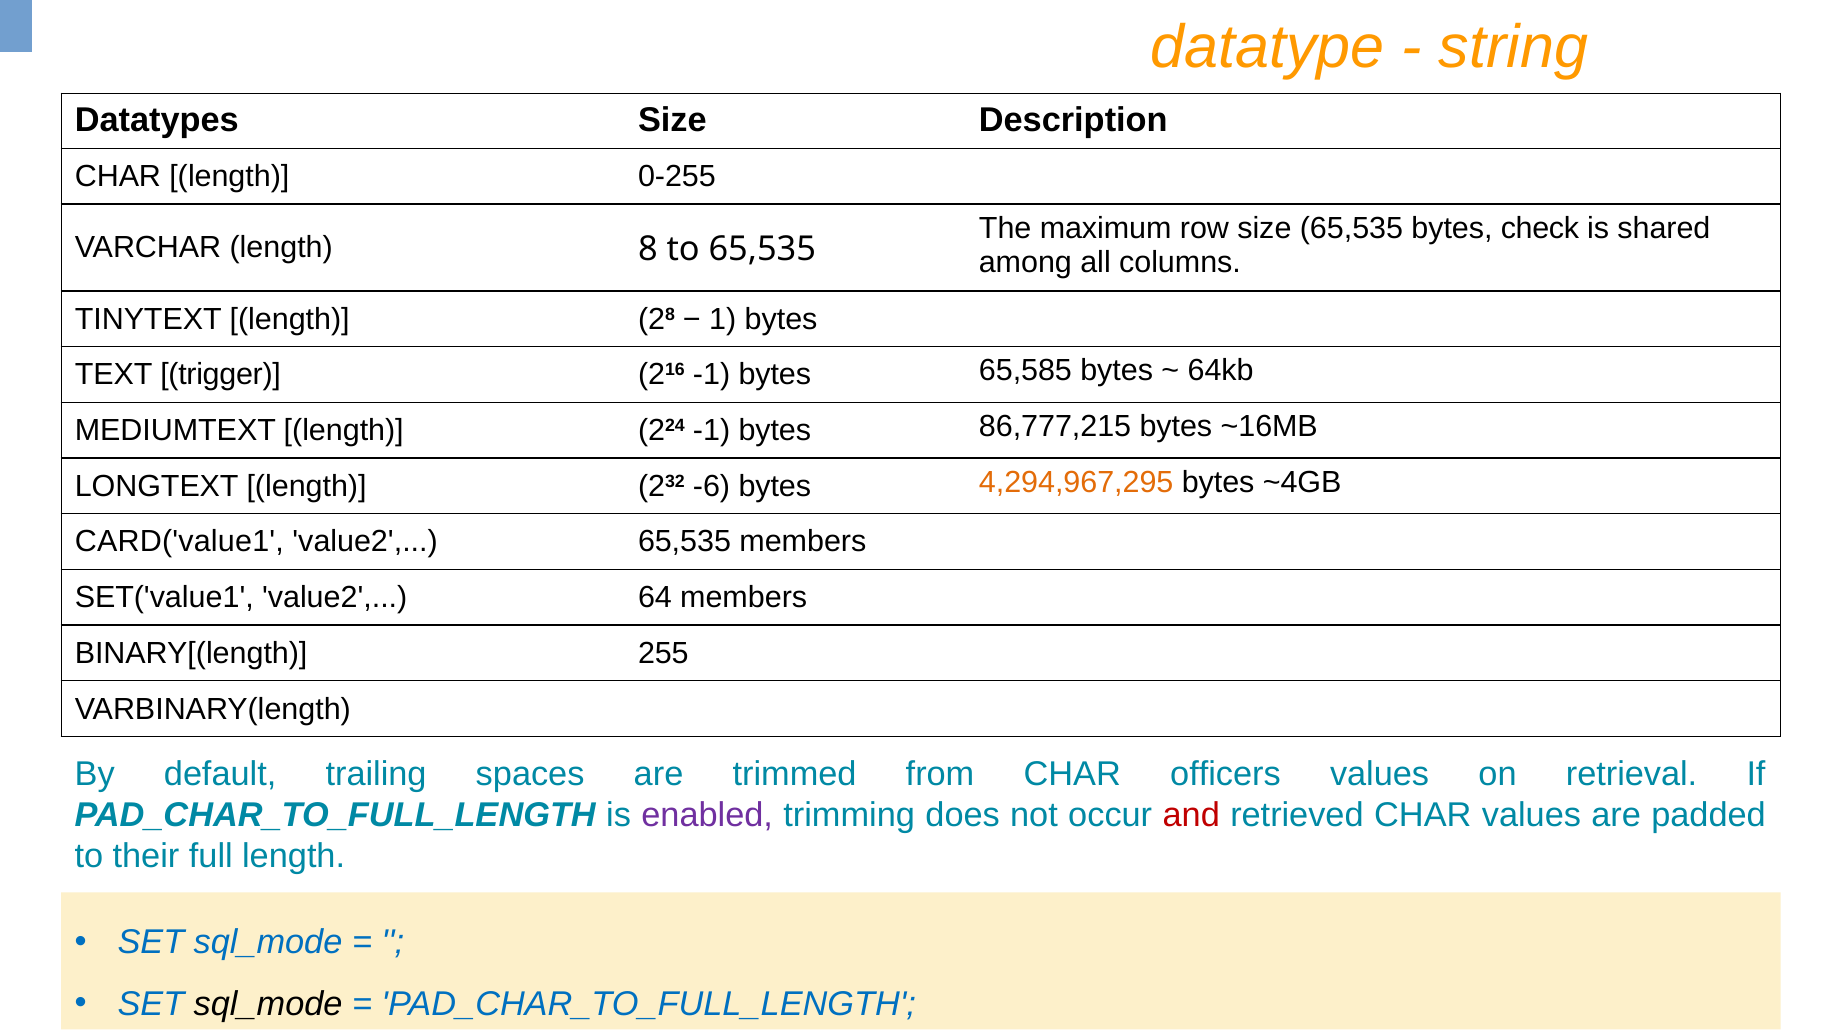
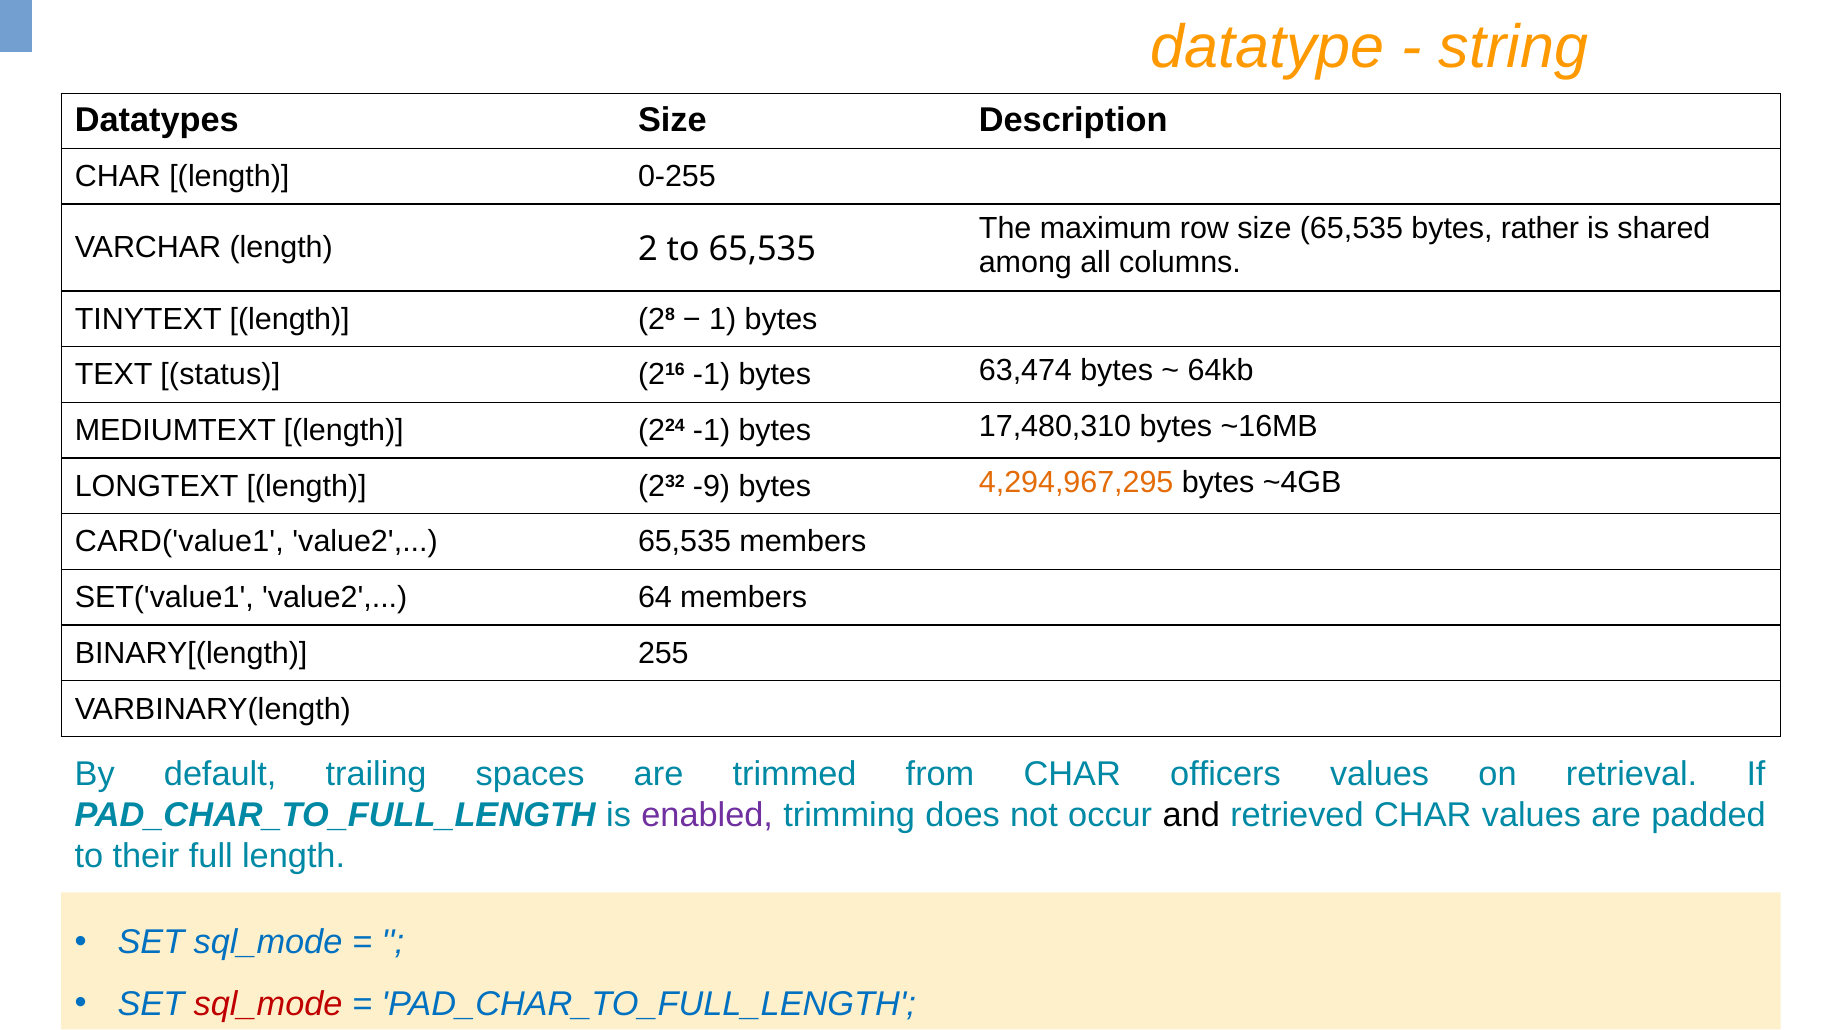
check: check -> rather
8: 8 -> 2
trigger: trigger -> status
65,585: 65,585 -> 63,474
86,777,215: 86,777,215 -> 17,480,310
-6: -6 -> -9
and colour: red -> black
sql_mode at (268, 1004) colour: black -> red
